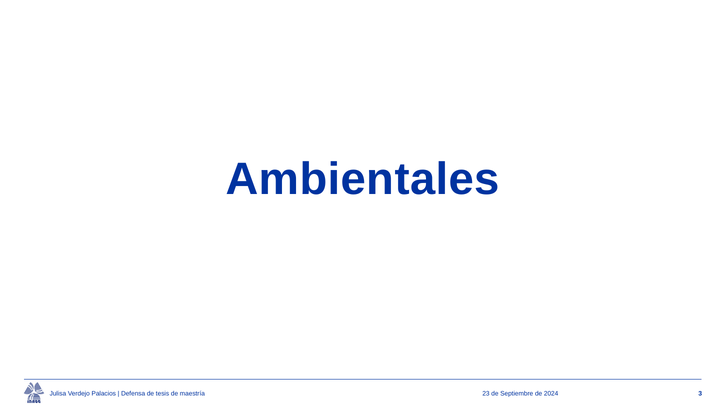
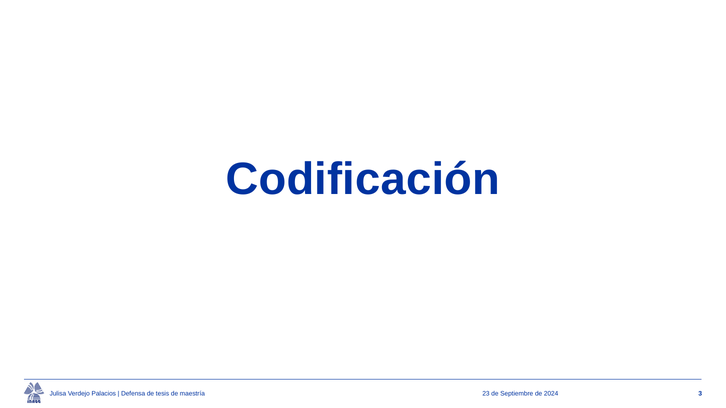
Ambientales: Ambientales -> Codificación
